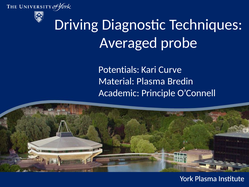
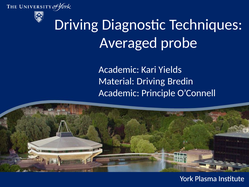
Potentials at (119, 70): Potentials -> Academic
Curve: Curve -> Yields
Material Plasma: Plasma -> Driving
